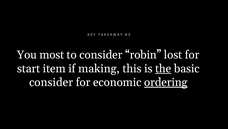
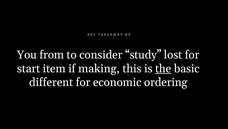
most: most -> from
robin: robin -> study
consider at (51, 82): consider -> different
ordering underline: present -> none
